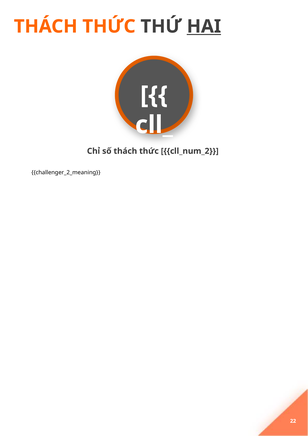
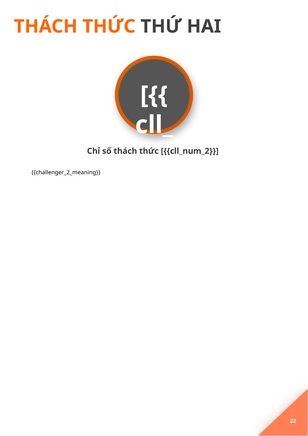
HAI underline: present -> none
